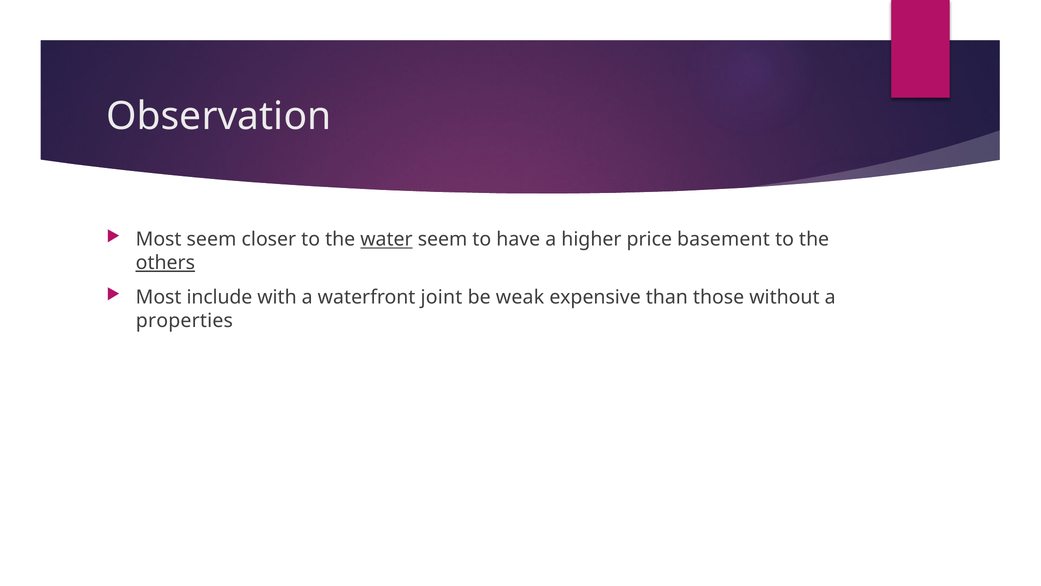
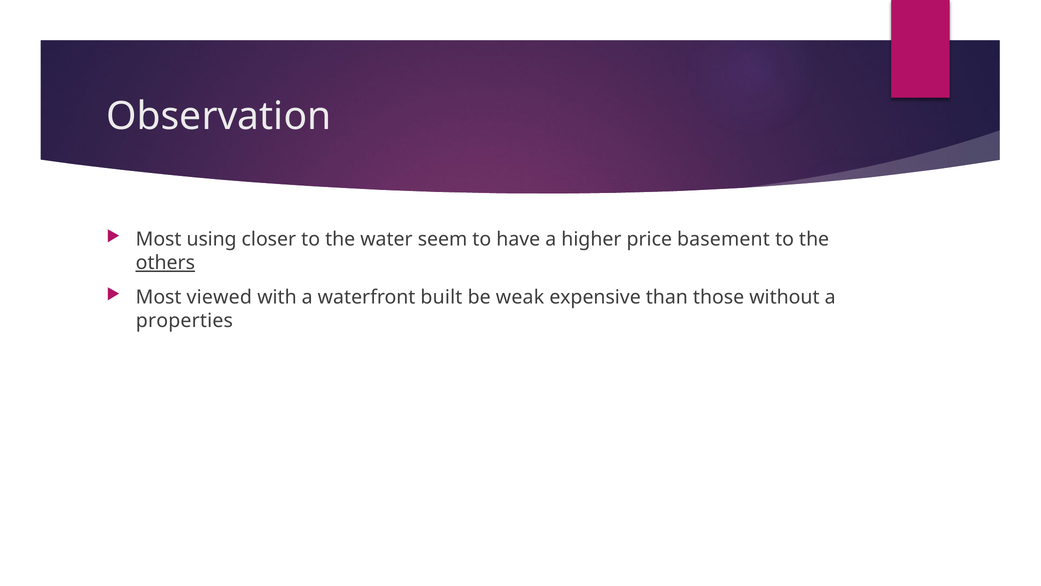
Most seem: seem -> using
water underline: present -> none
include: include -> viewed
joint: joint -> built
